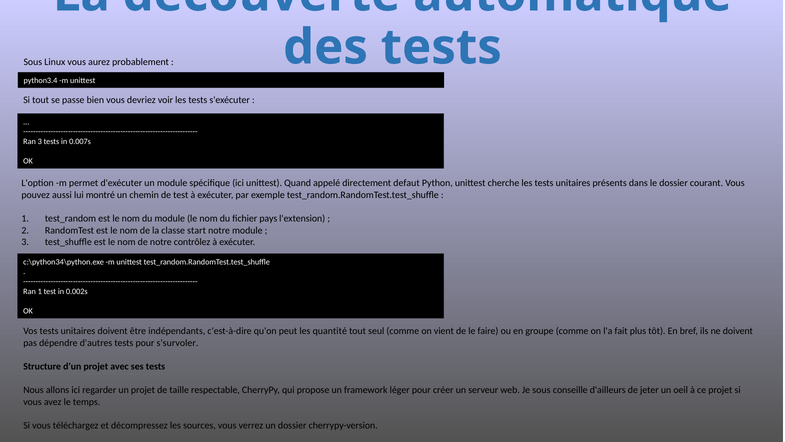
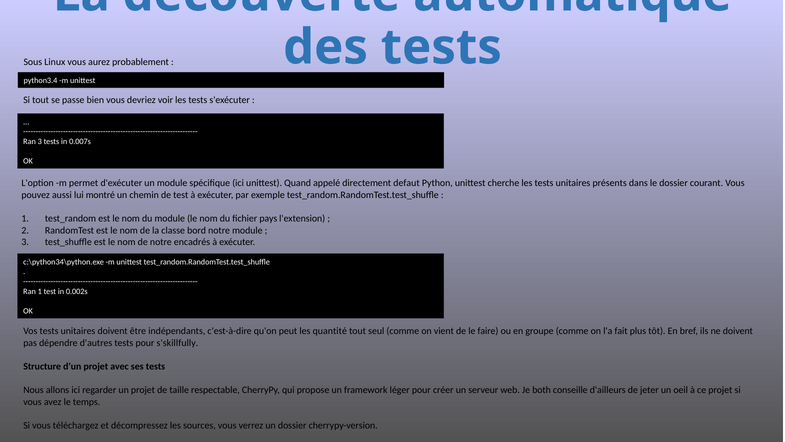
start: start -> bord
contrôlez: contrôlez -> encadrés
s'survoler: s'survoler -> s'skillfully
Je sous: sous -> both
